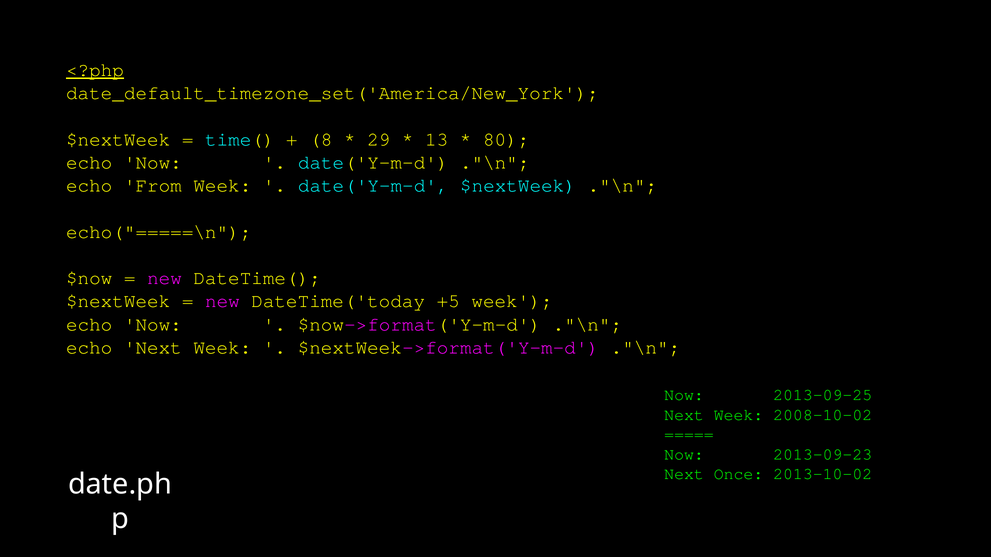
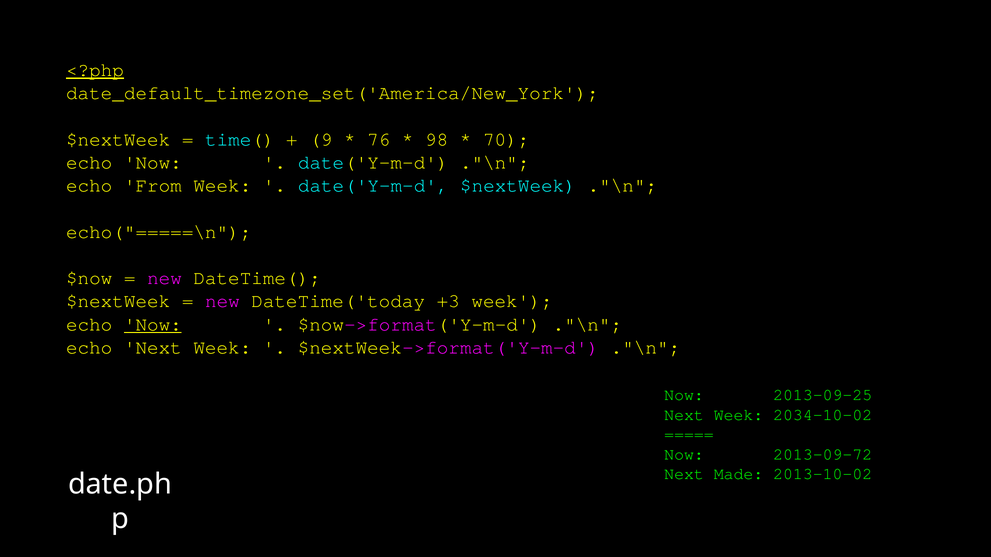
8: 8 -> 9
29: 29 -> 76
13: 13 -> 98
80: 80 -> 70
+5: +5 -> +3
Now at (153, 324) underline: none -> present
2008-10-02: 2008-10-02 -> 2034-10-02
2013-09-23: 2013-09-23 -> 2013-09-72
Once: Once -> Made
